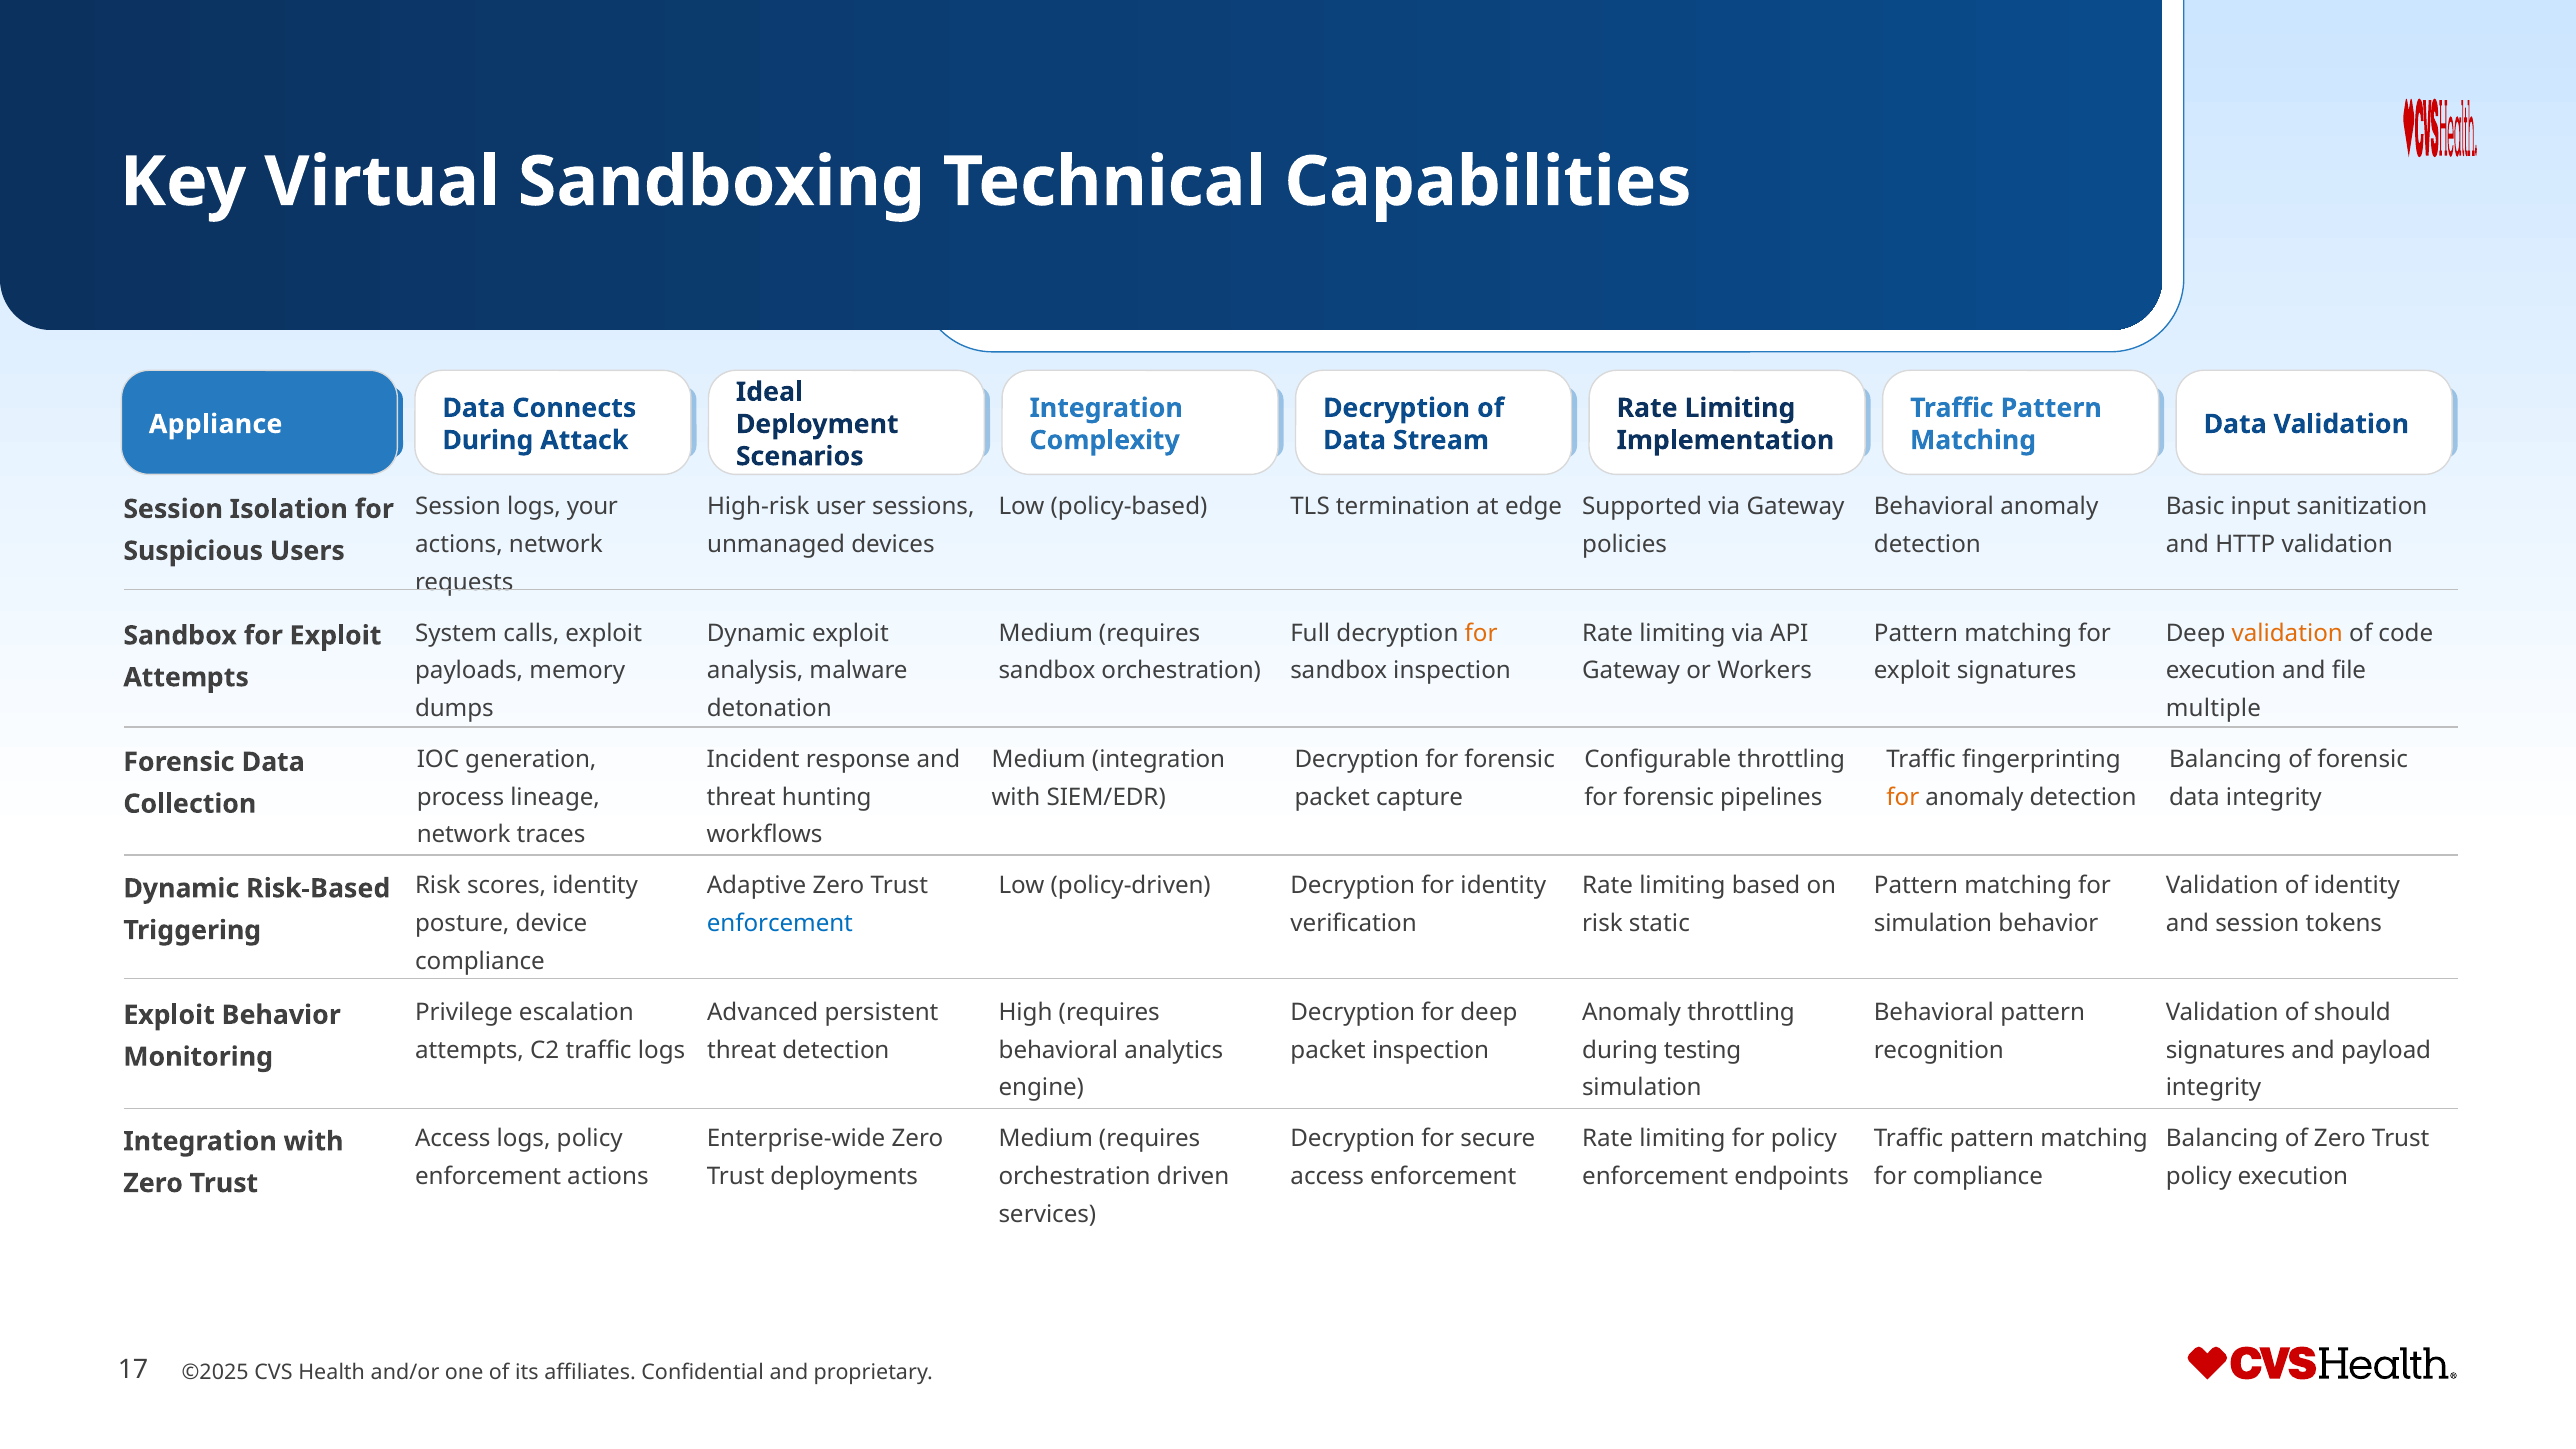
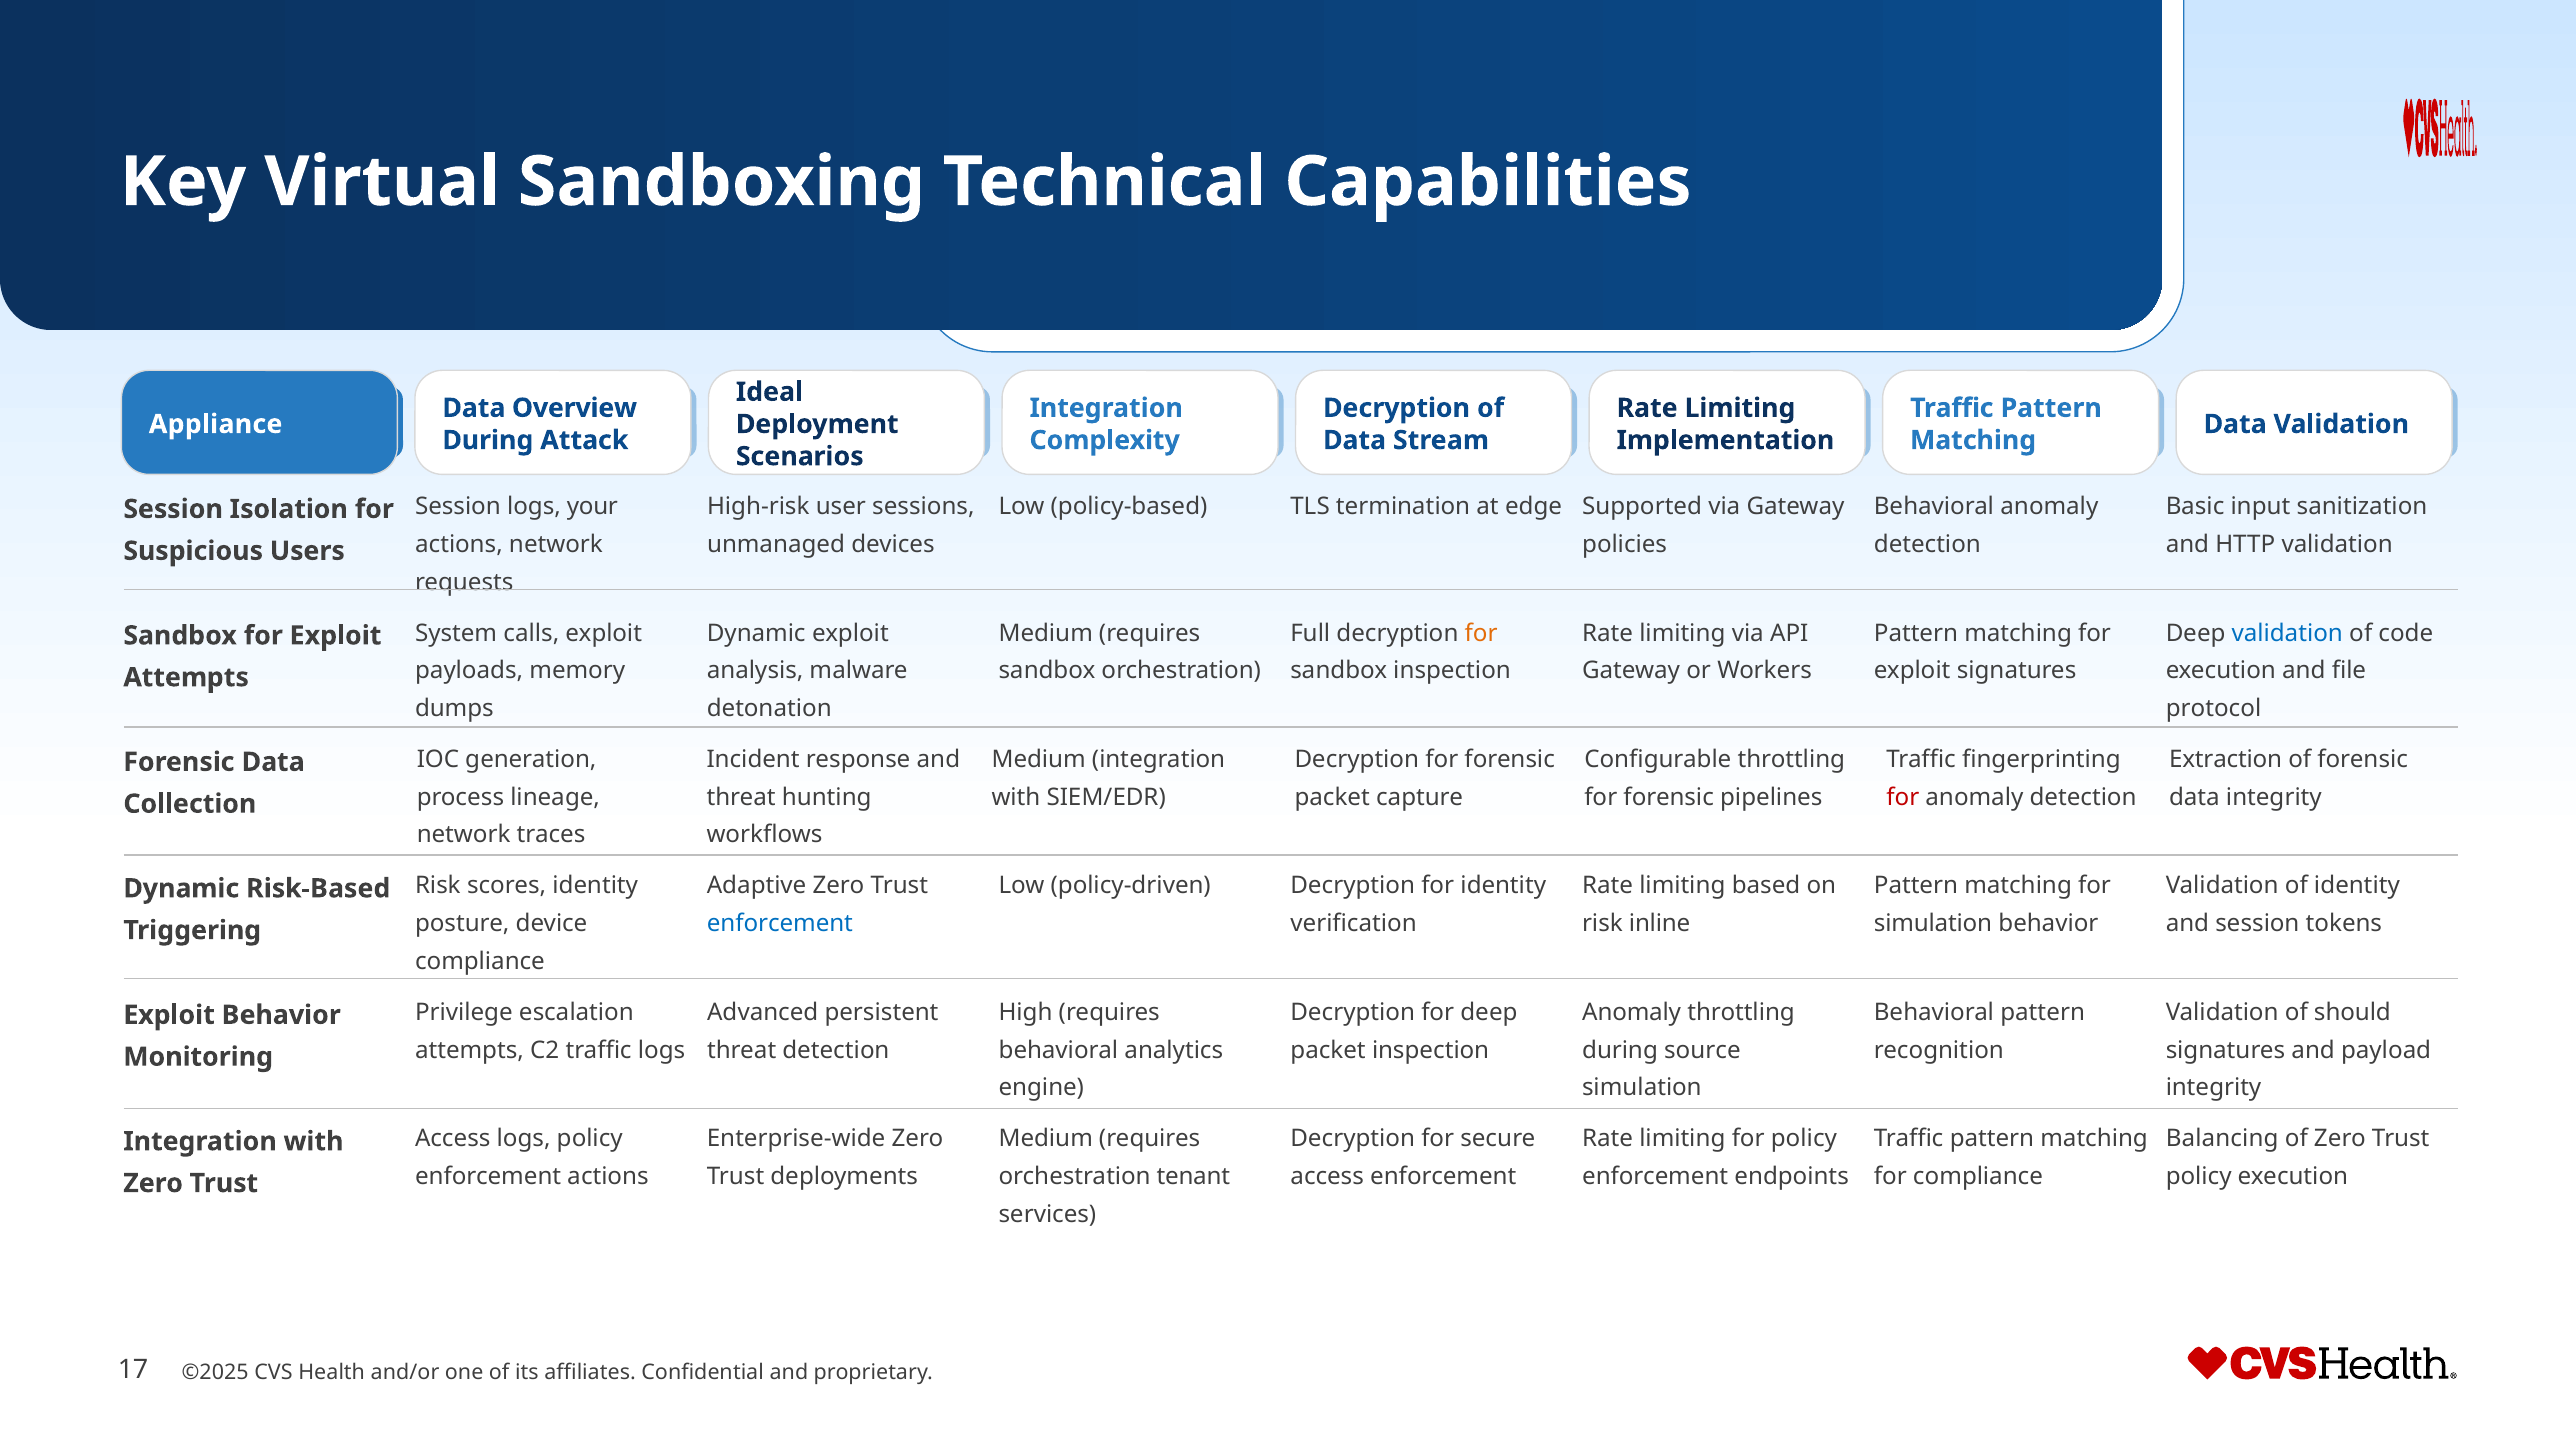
Connects: Connects -> Overview
validation at (2287, 633) colour: orange -> blue
multiple: multiple -> protocol
Balancing at (2225, 760): Balancing -> Extraction
for at (1903, 797) colour: orange -> red
static: static -> inline
testing: testing -> source
driven: driven -> tenant
